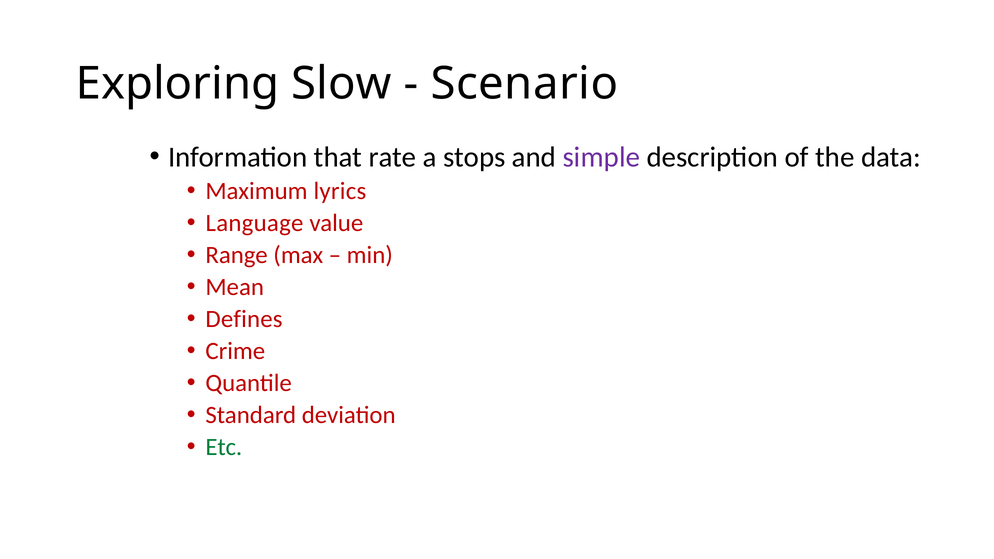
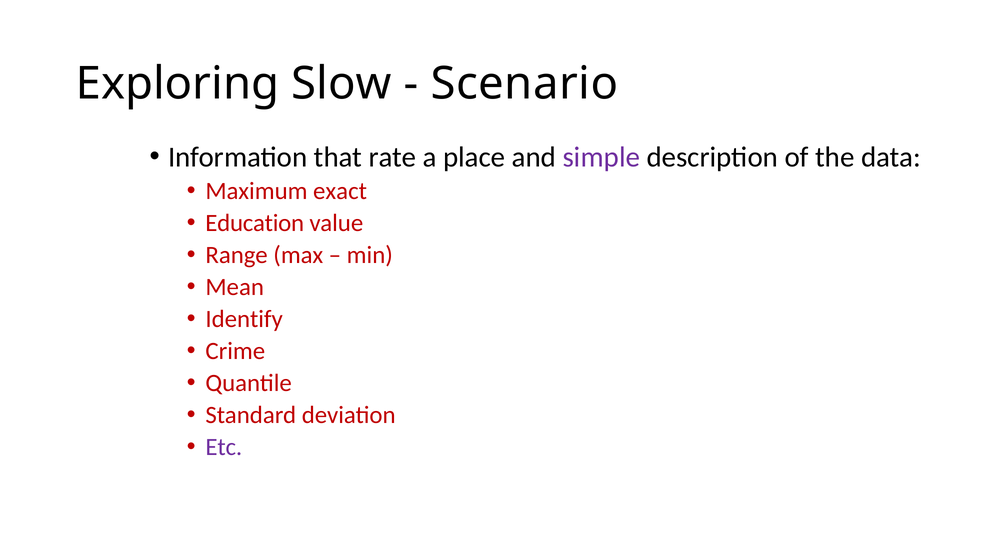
stops: stops -> place
lyrics: lyrics -> exact
Language: Language -> Education
Defines: Defines -> Identify
Etc colour: green -> purple
